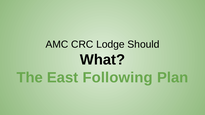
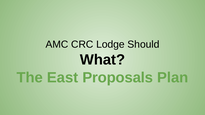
Following: Following -> Proposals
